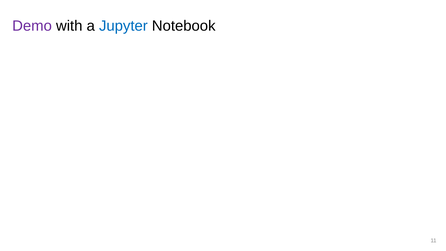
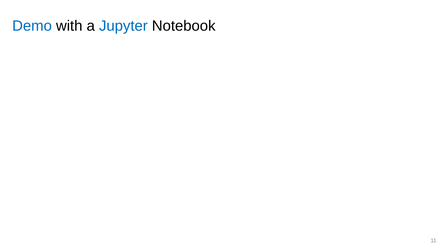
Demo colour: purple -> blue
